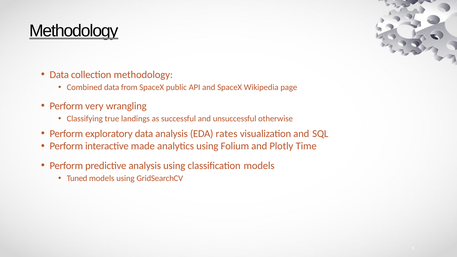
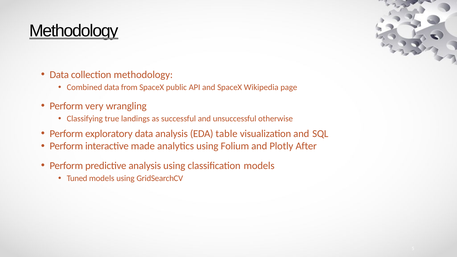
rates: rates -> table
Time: Time -> After
